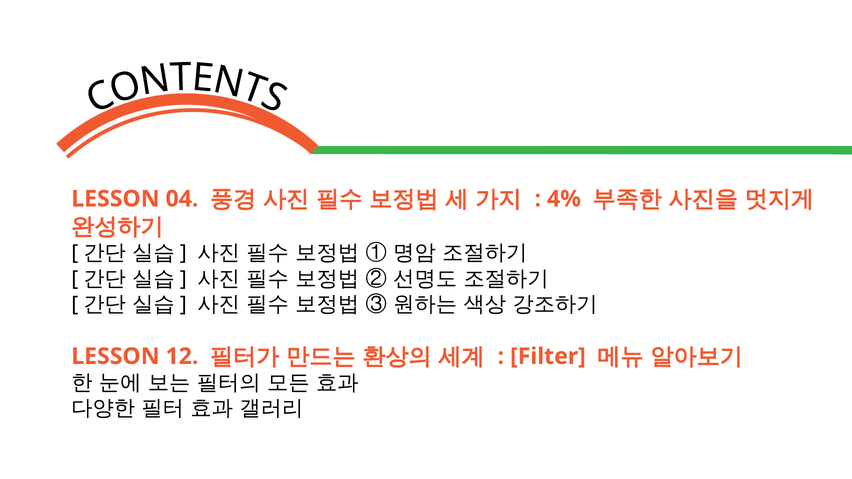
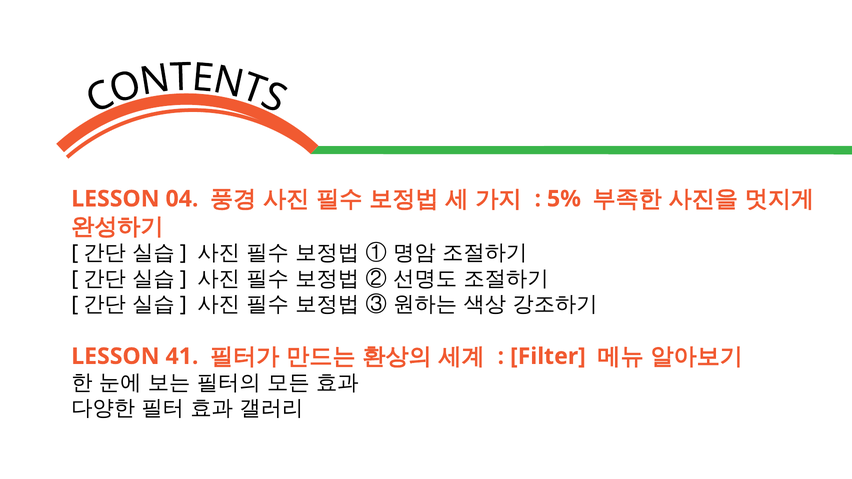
4%: 4% -> 5%
12: 12 -> 41
